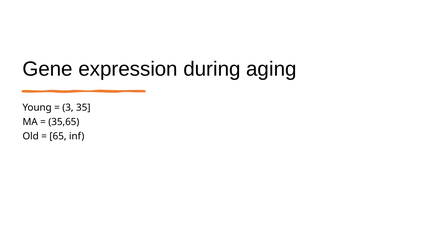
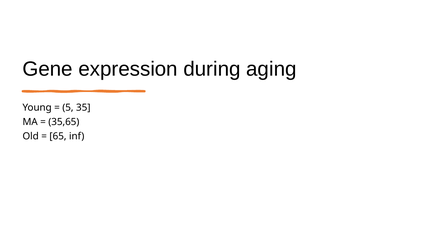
3: 3 -> 5
